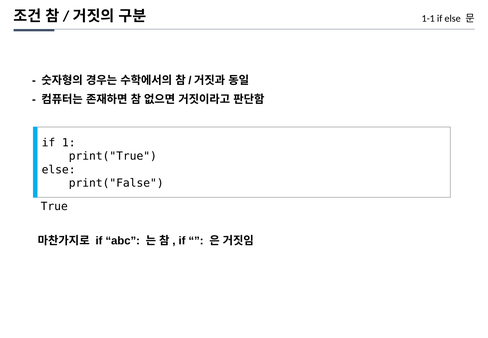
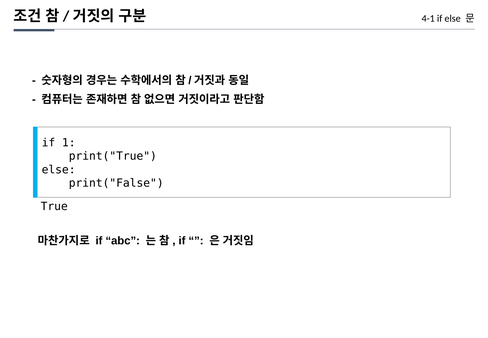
1-1: 1-1 -> 4-1
